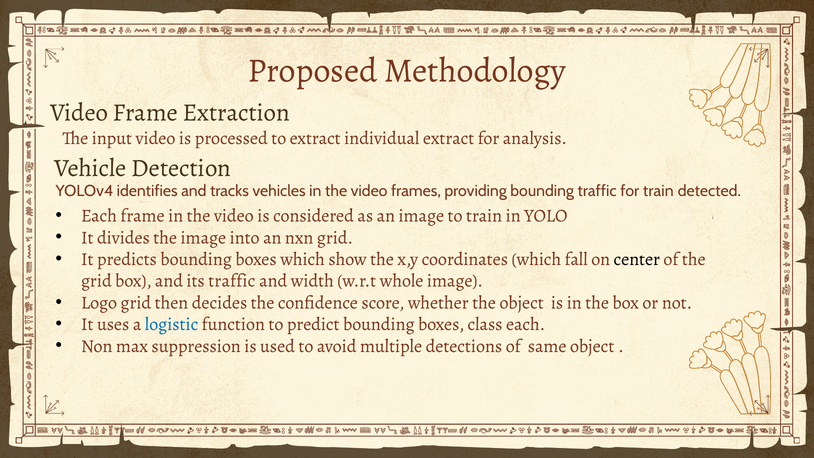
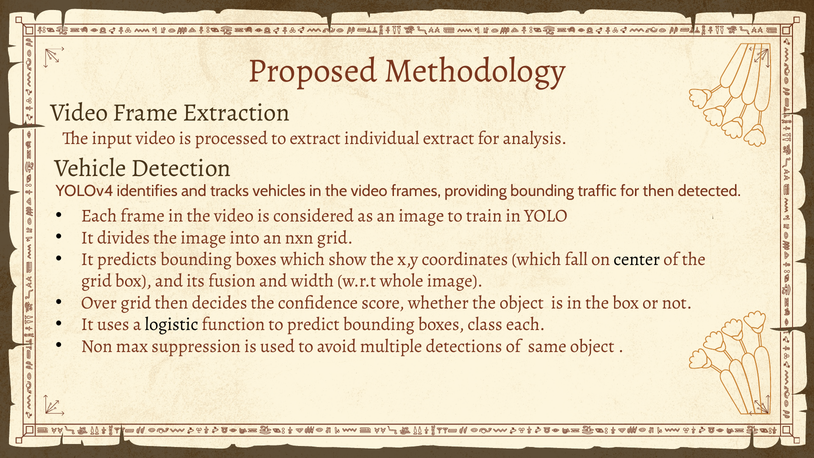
for train: train -> then
its traffic: traffic -> fusion
Logo: Logo -> Over
logistic colour: blue -> black
